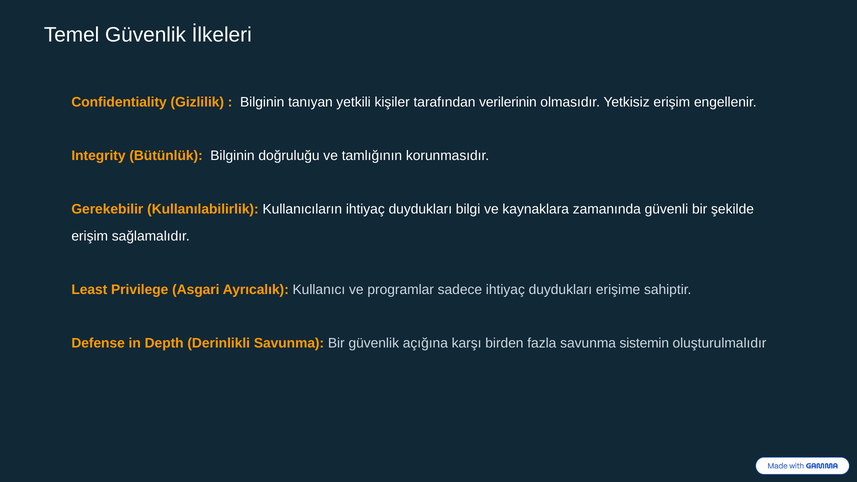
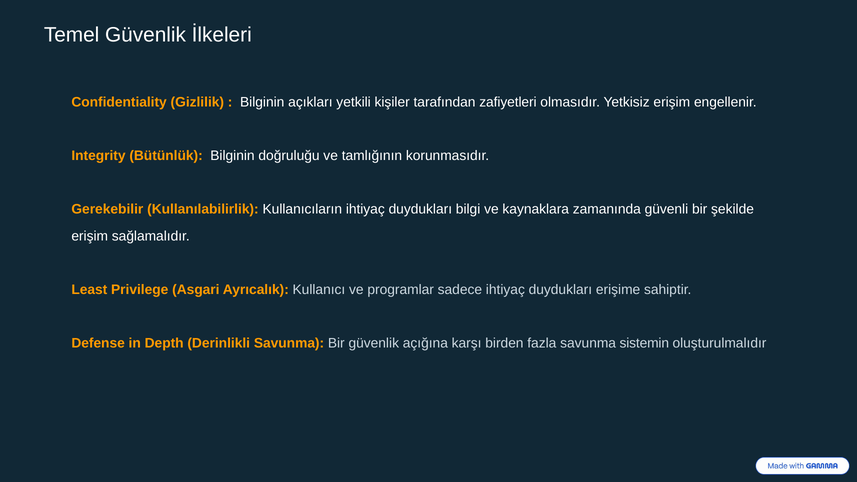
tanıyan: tanıyan -> açıkları
verilerinin: verilerinin -> zafiyetleri
